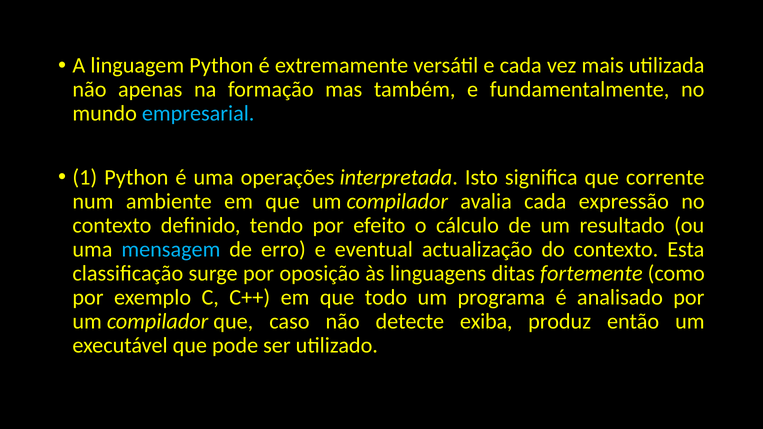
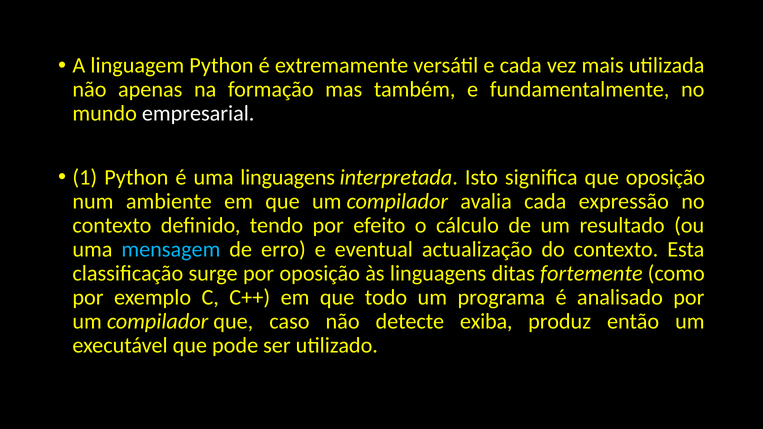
empresarial colour: light blue -> white
uma operações: operações -> linguagens
que corrente: corrente -> oposição
